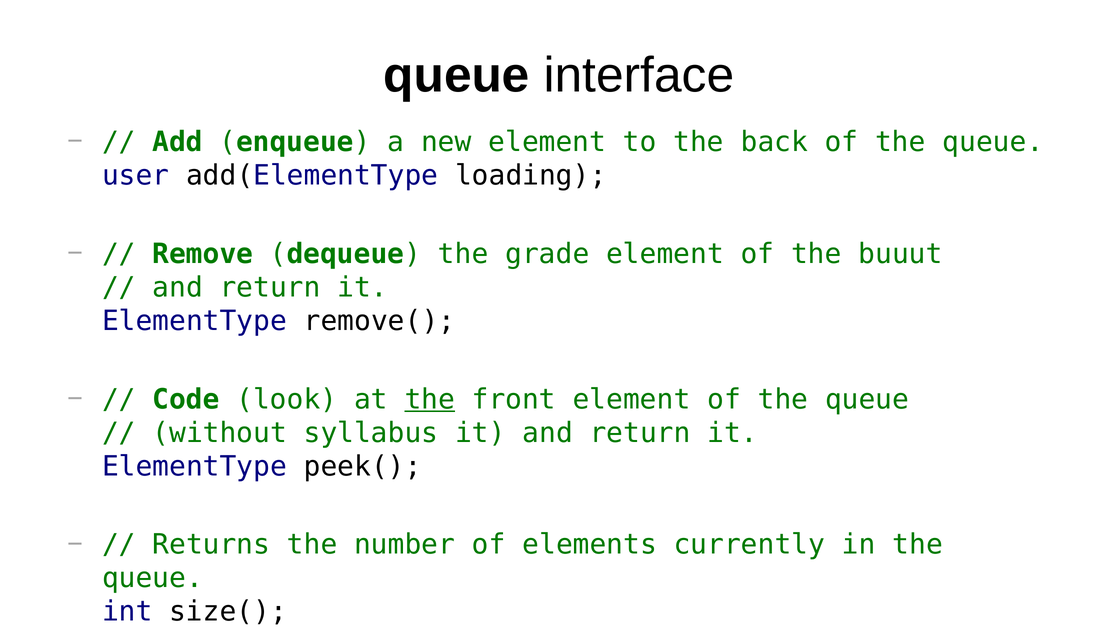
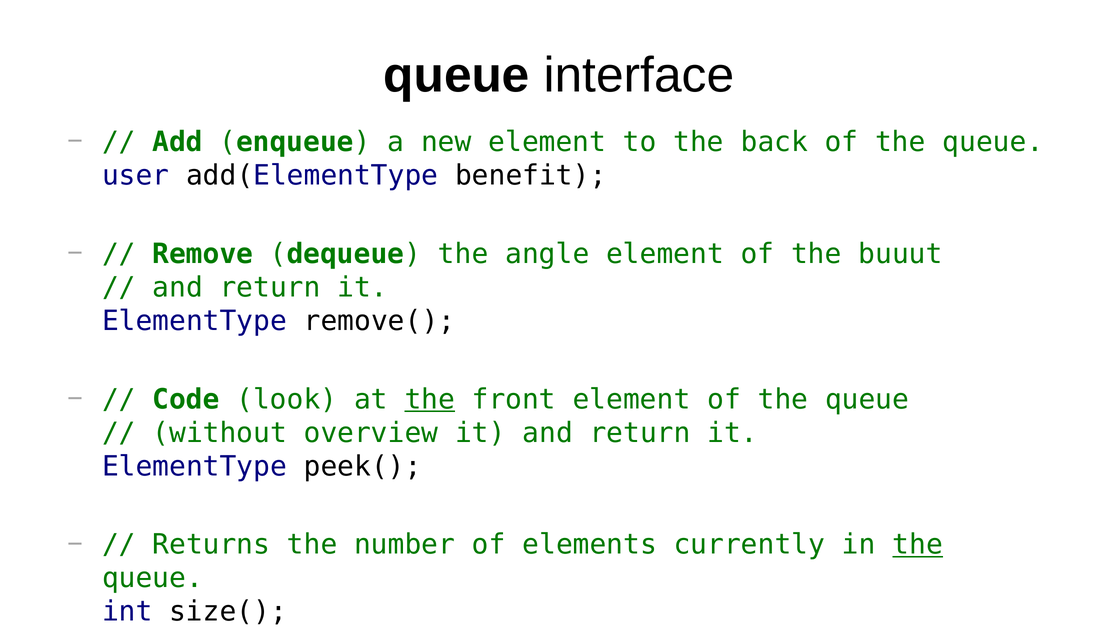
loading: loading -> benefit
grade: grade -> angle
syllabus: syllabus -> overview
the at (918, 545) underline: none -> present
